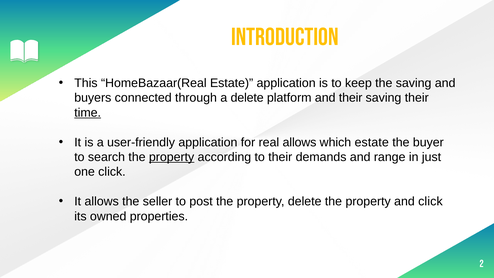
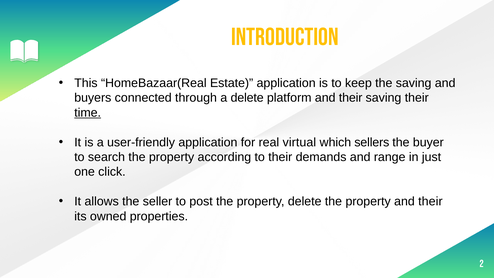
real allows: allows -> virtual
which estate: estate -> sellers
property at (172, 157) underline: present -> none
property and click: click -> their
